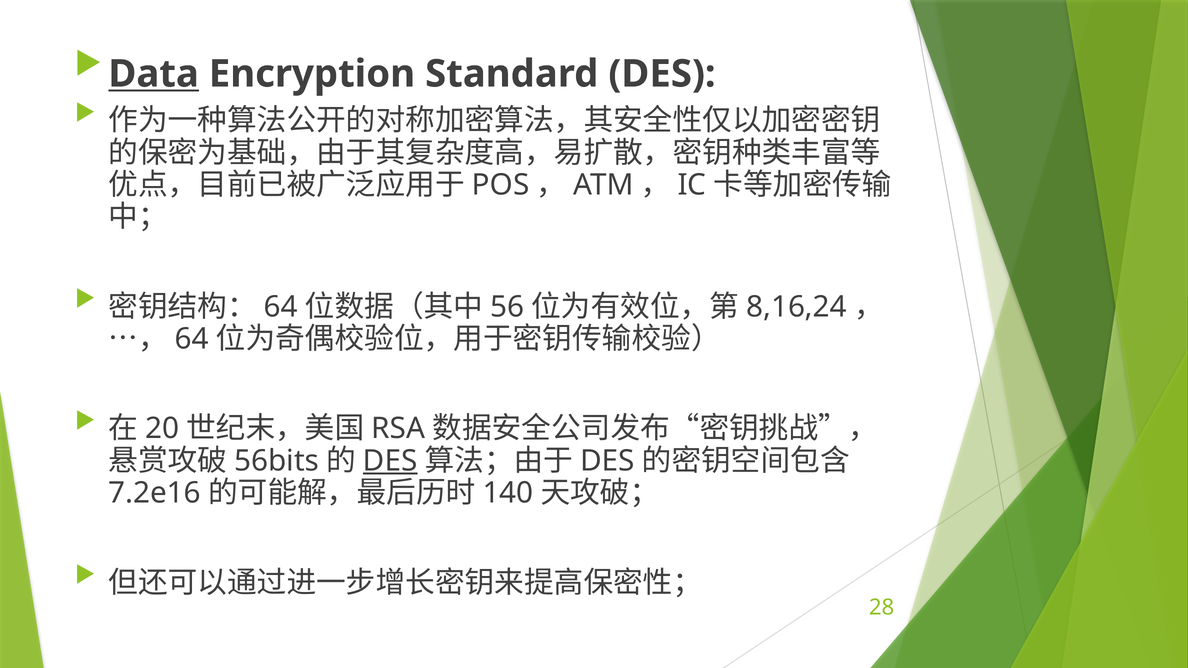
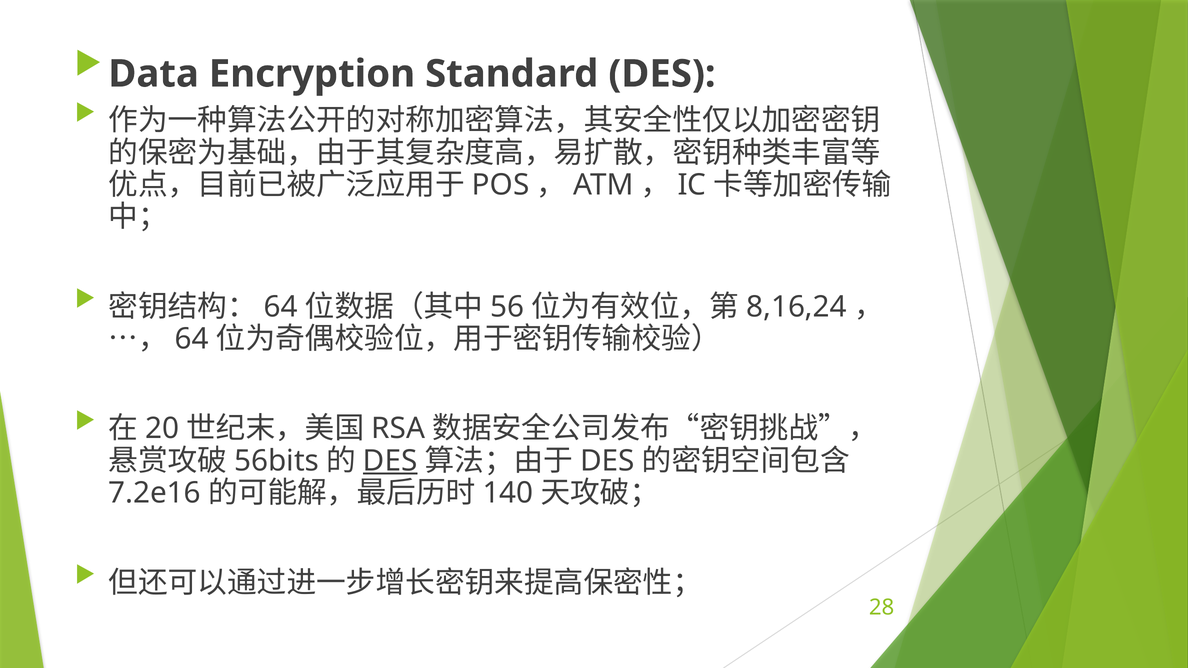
Data underline: present -> none
